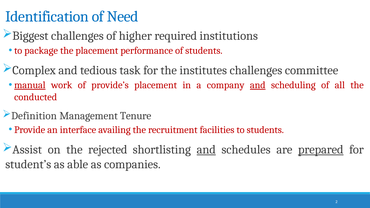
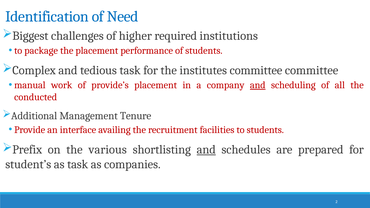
institutes challenges: challenges -> committee
manual underline: present -> none
Definition: Definition -> Additional
Assist: Assist -> Prefix
rejected: rejected -> various
prepared underline: present -> none
as able: able -> task
